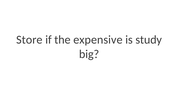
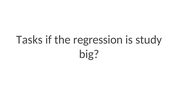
Store: Store -> Tasks
expensive: expensive -> regression
